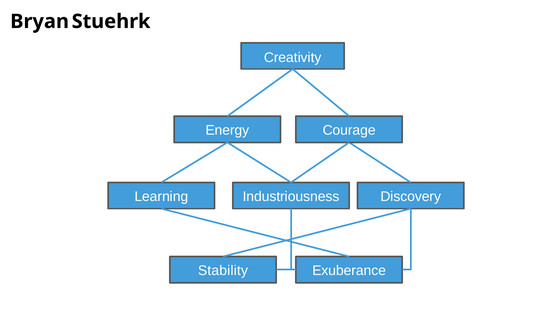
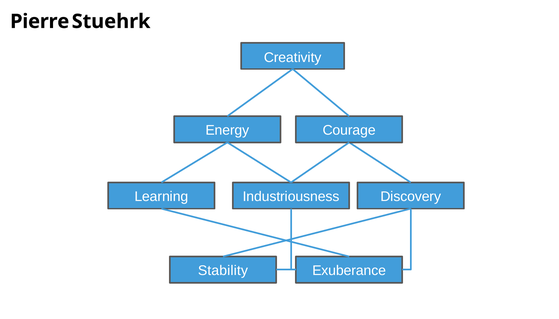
Bryan: Bryan -> Pierre
